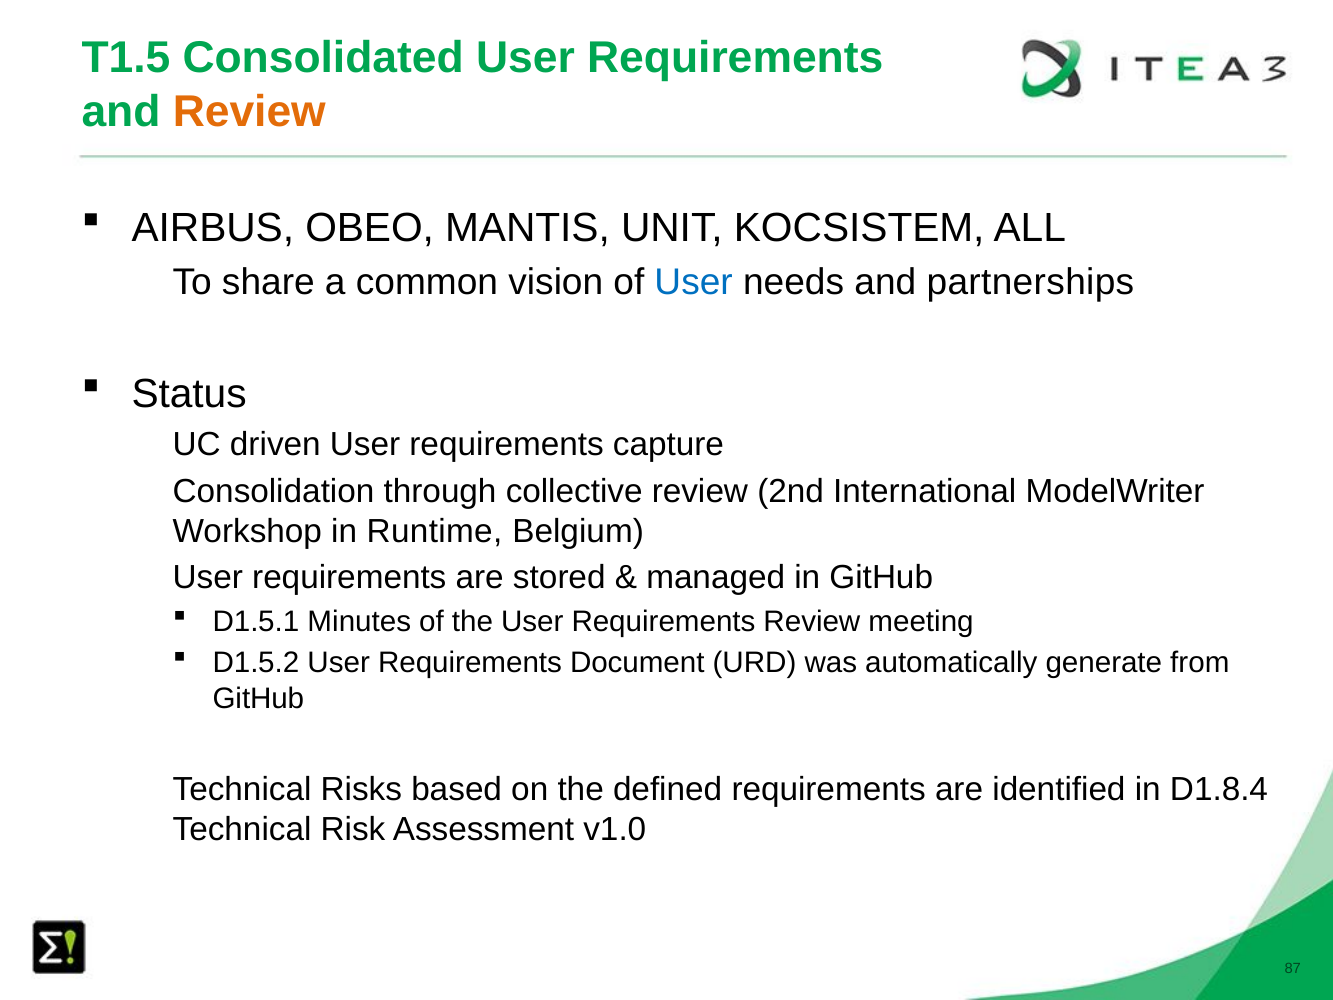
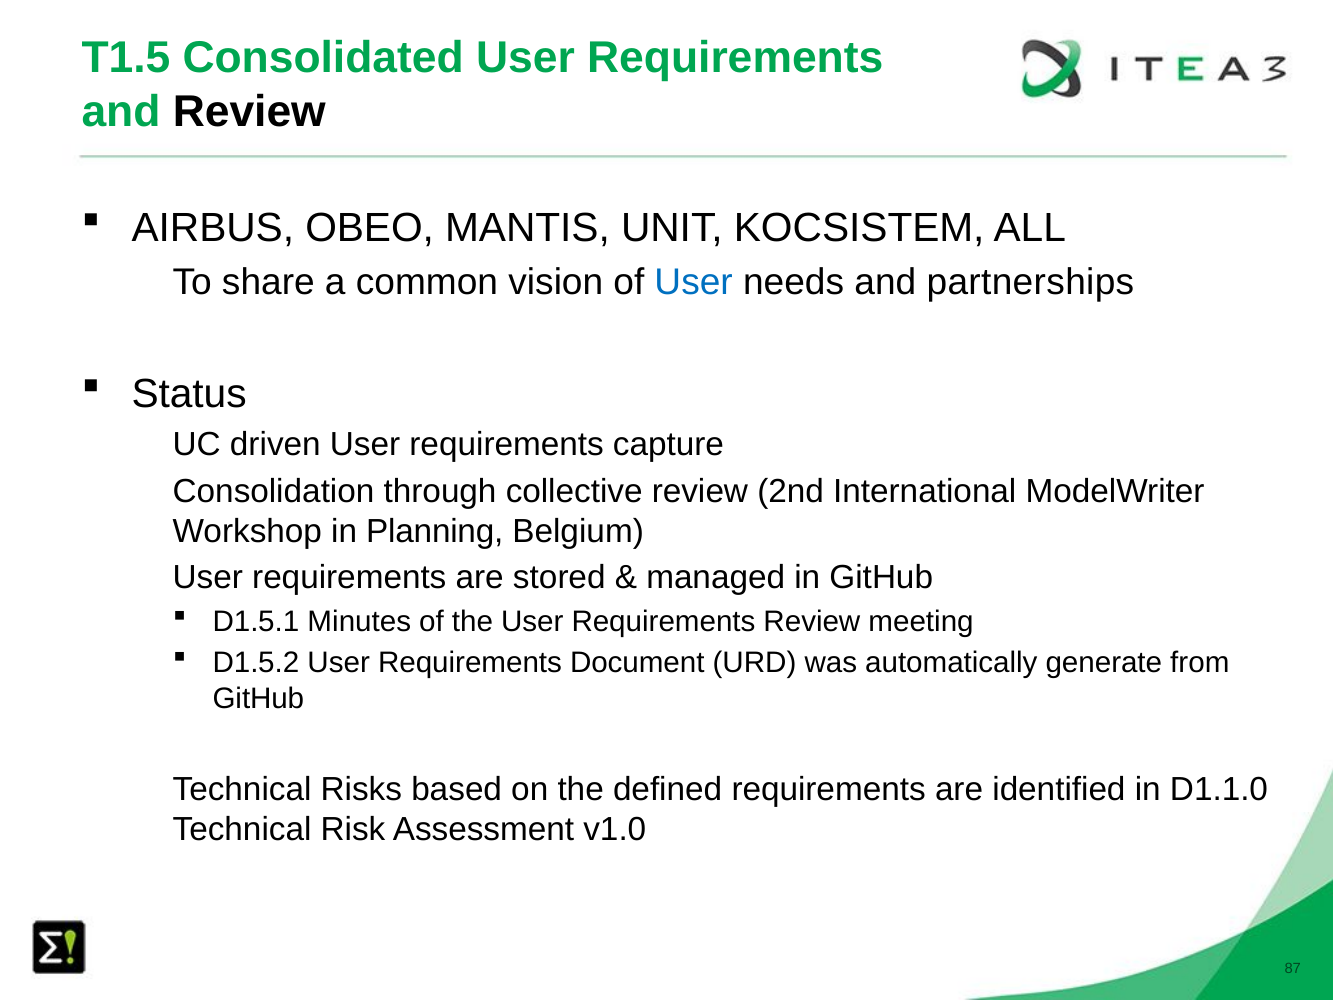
Review at (249, 111) colour: orange -> black
Runtime: Runtime -> Planning
D1.8.4: D1.8.4 -> D1.1.0
